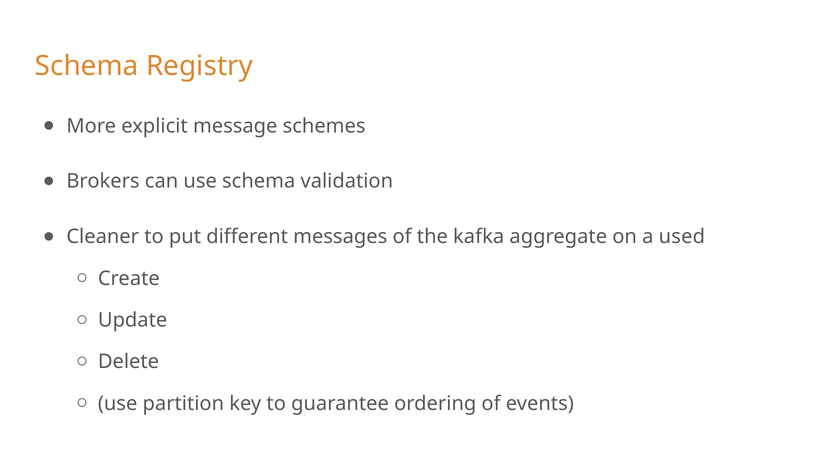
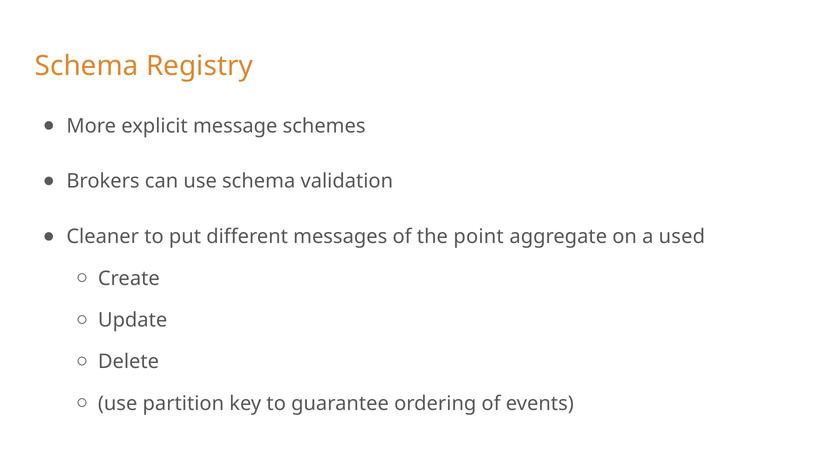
kafka: kafka -> point
